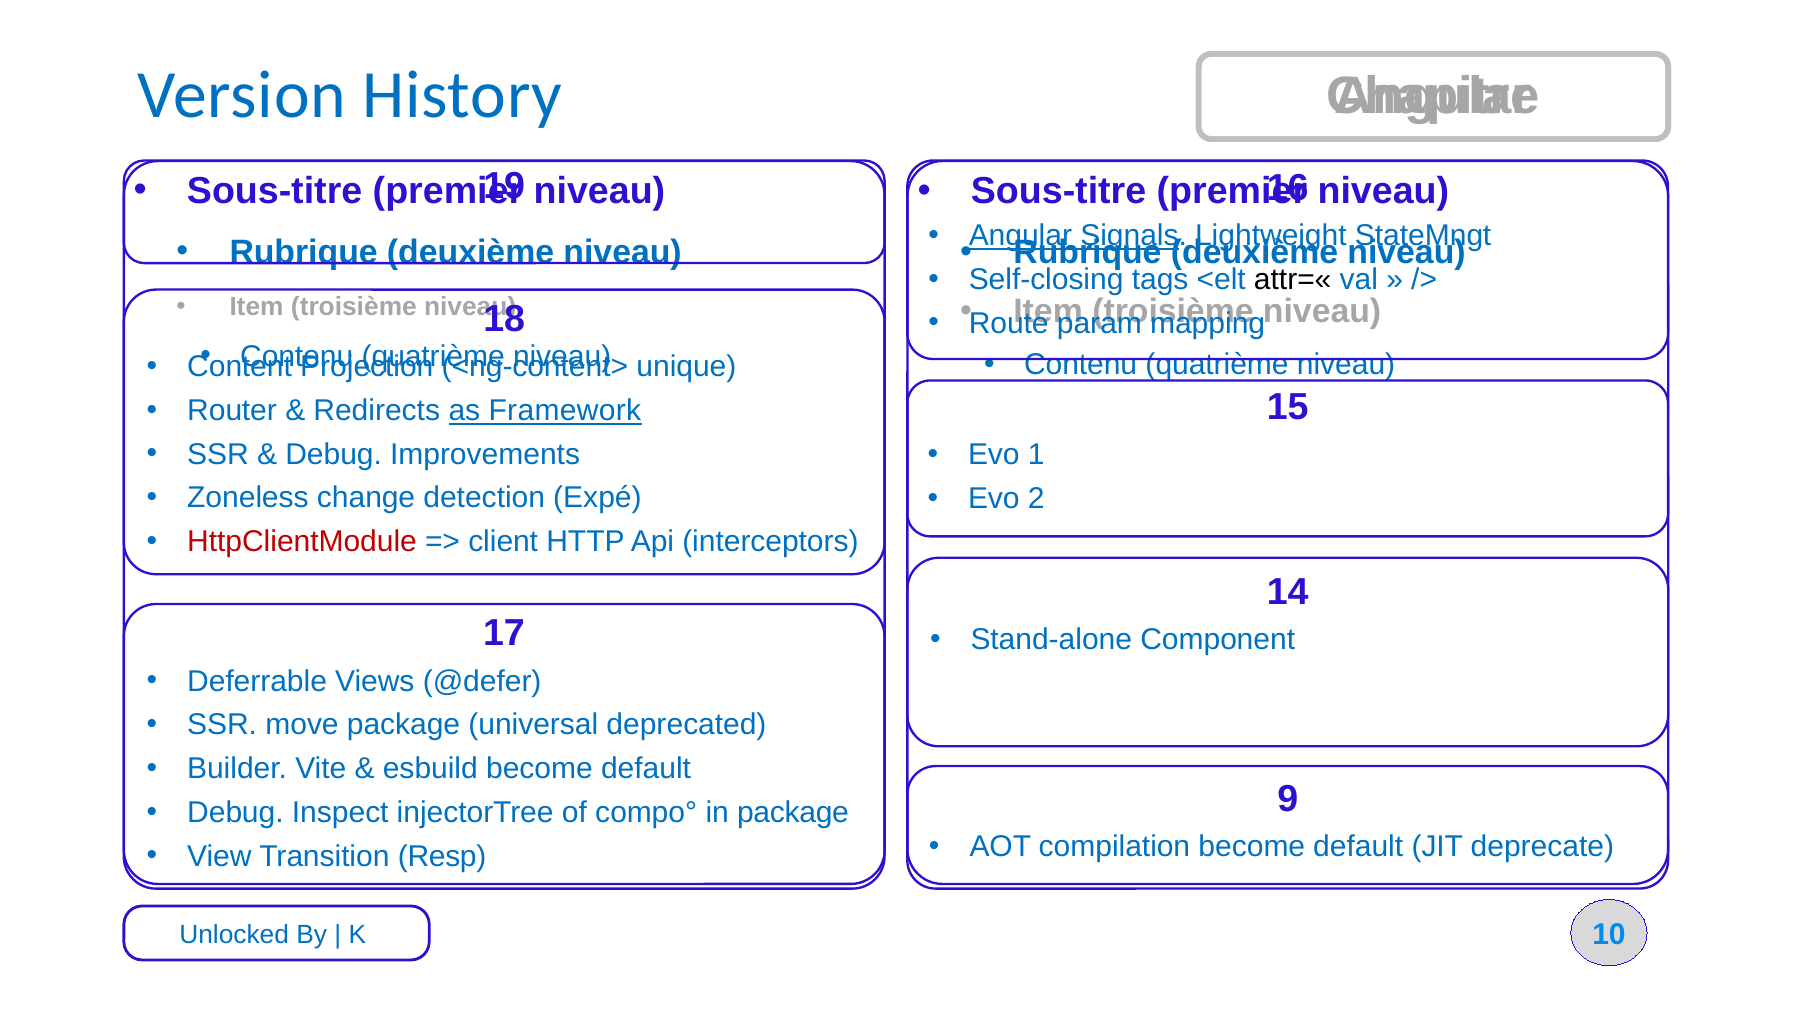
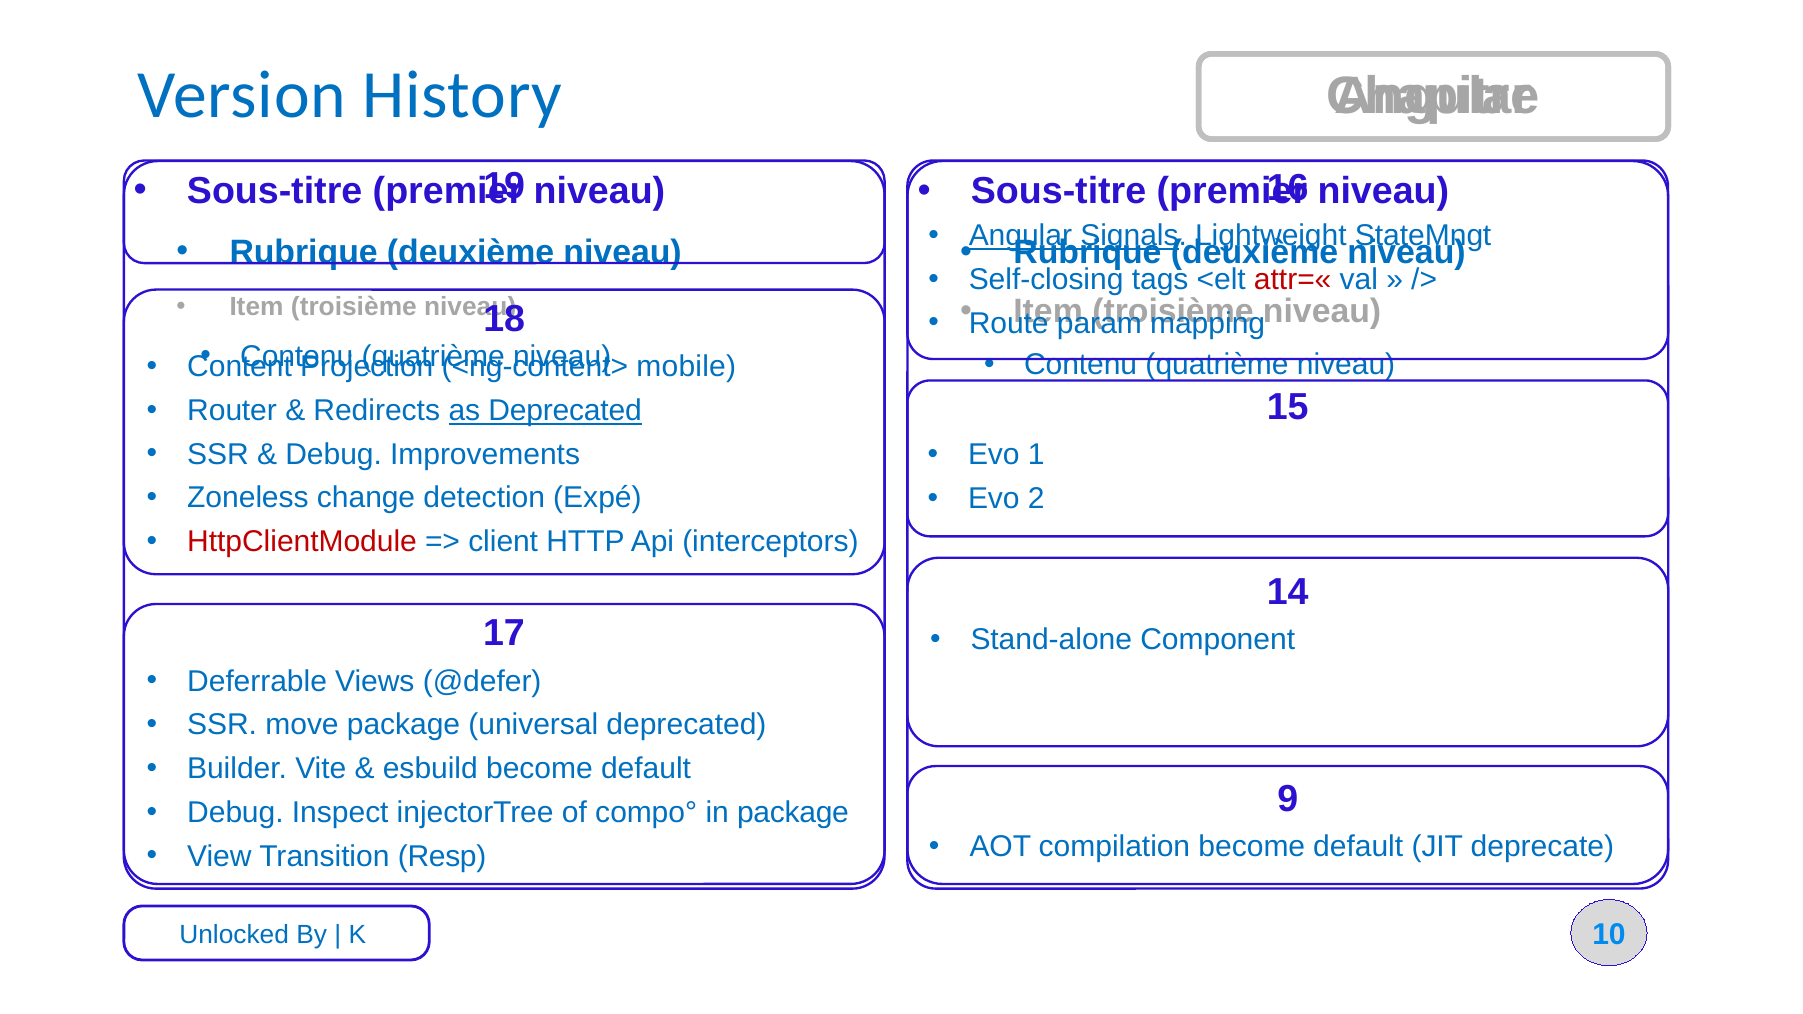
attr=« colour: black -> red
unique: unique -> mobile
as Framework: Framework -> Deprecated
